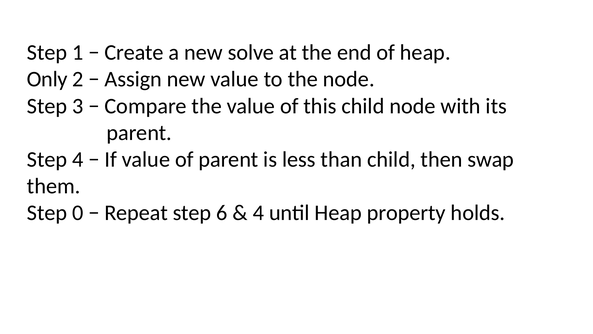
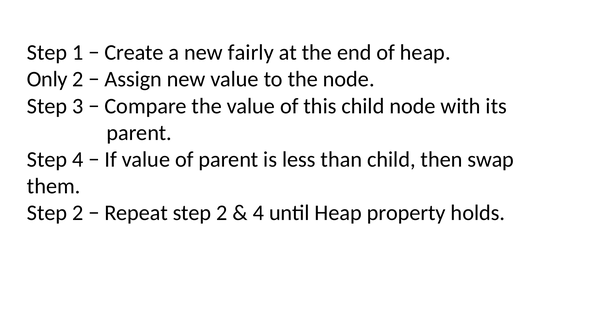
solve: solve -> fairly
0 at (78, 213): 0 -> 2
Repeat step 6: 6 -> 2
